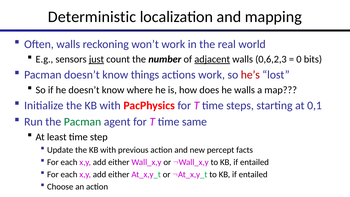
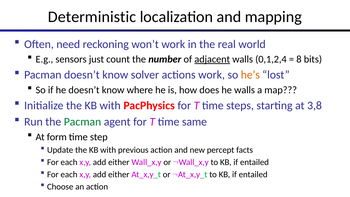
Often walls: walls -> need
just underline: present -> none
0,6,2,3: 0,6,2,3 -> 0,1,2,4
0: 0 -> 8
things: things -> solver
he’s colour: red -> orange
0,1: 0,1 -> 3,8
least: least -> form
